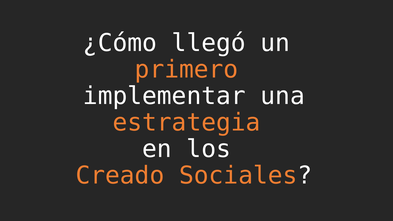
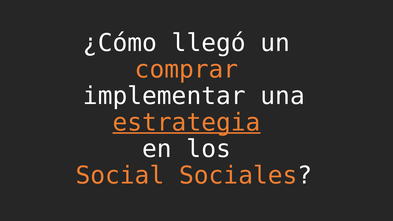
primero: primero -> comprar
estrategia underline: none -> present
Creado: Creado -> Social
